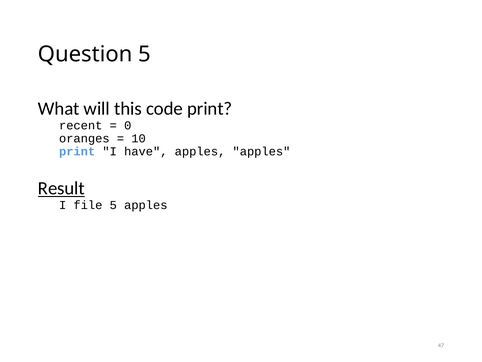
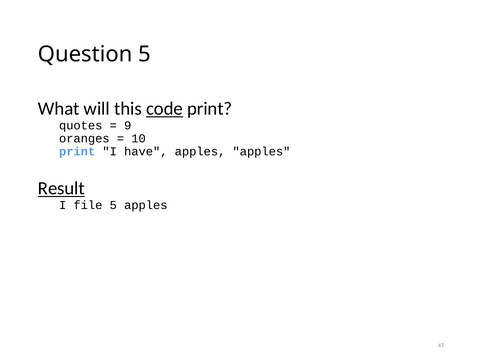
code underline: none -> present
recent: recent -> quotes
0: 0 -> 9
